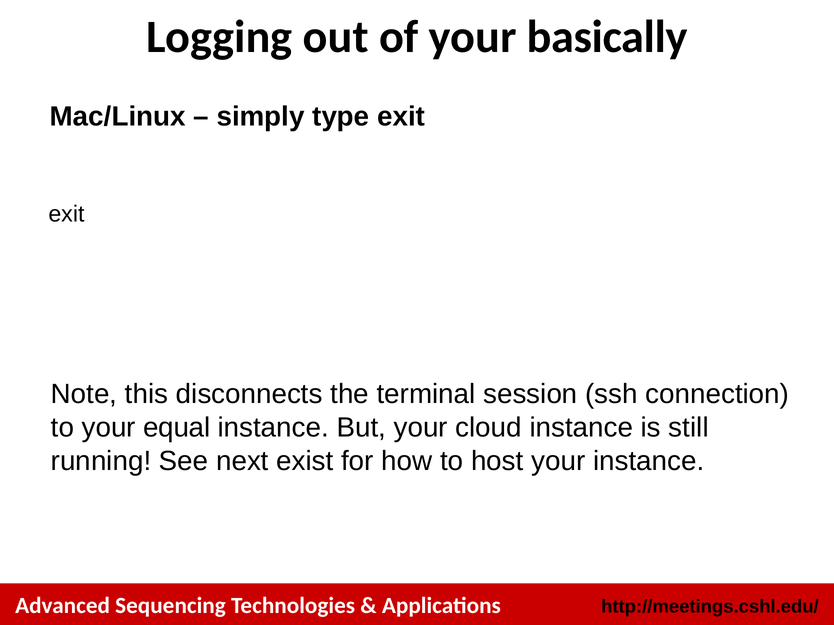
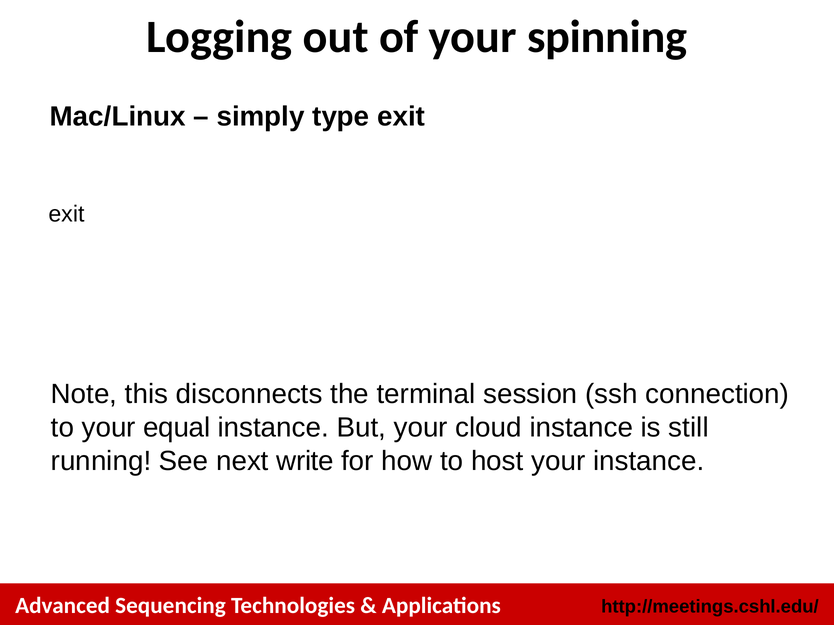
basically: basically -> spinning
exist: exist -> write
